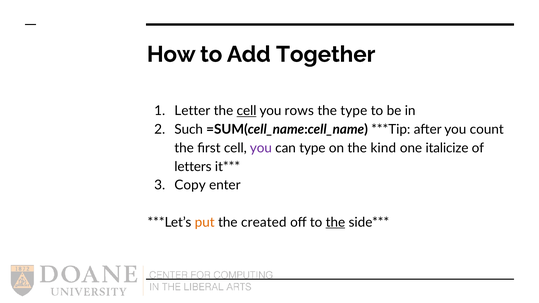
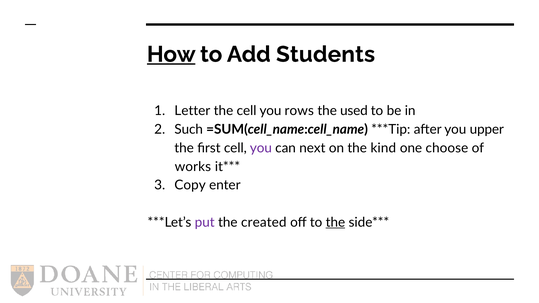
How underline: none -> present
Together: Together -> Students
cell at (247, 111) underline: present -> none
the type: type -> used
count: count -> upper
can type: type -> next
italicize: italicize -> choose
letters: letters -> works
put colour: orange -> purple
